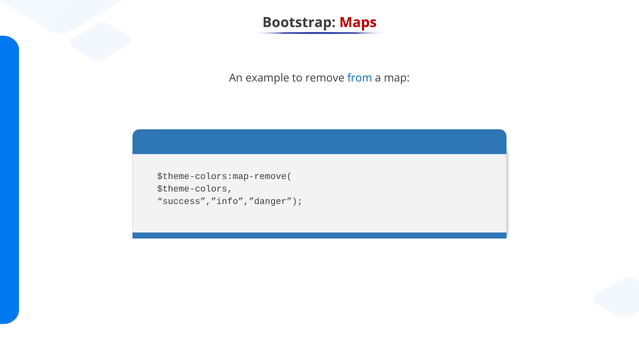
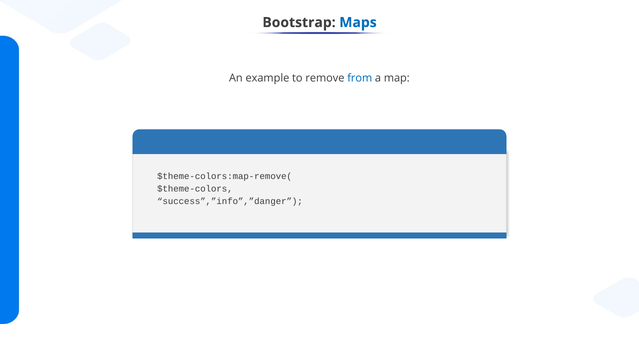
Maps colour: red -> blue
